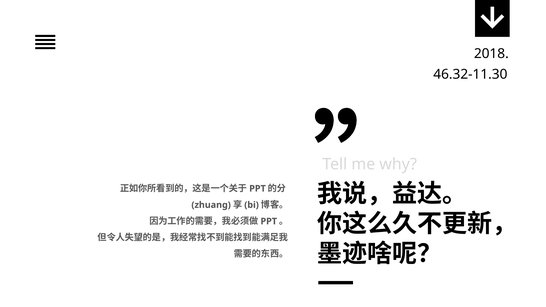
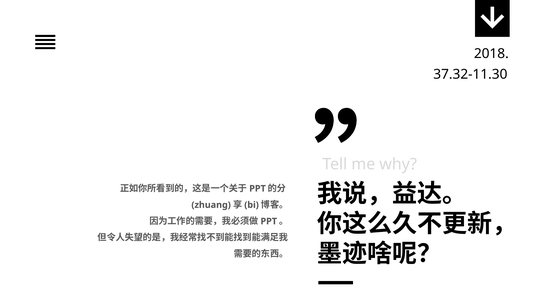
46.32-11.30: 46.32-11.30 -> 37.32-11.30
